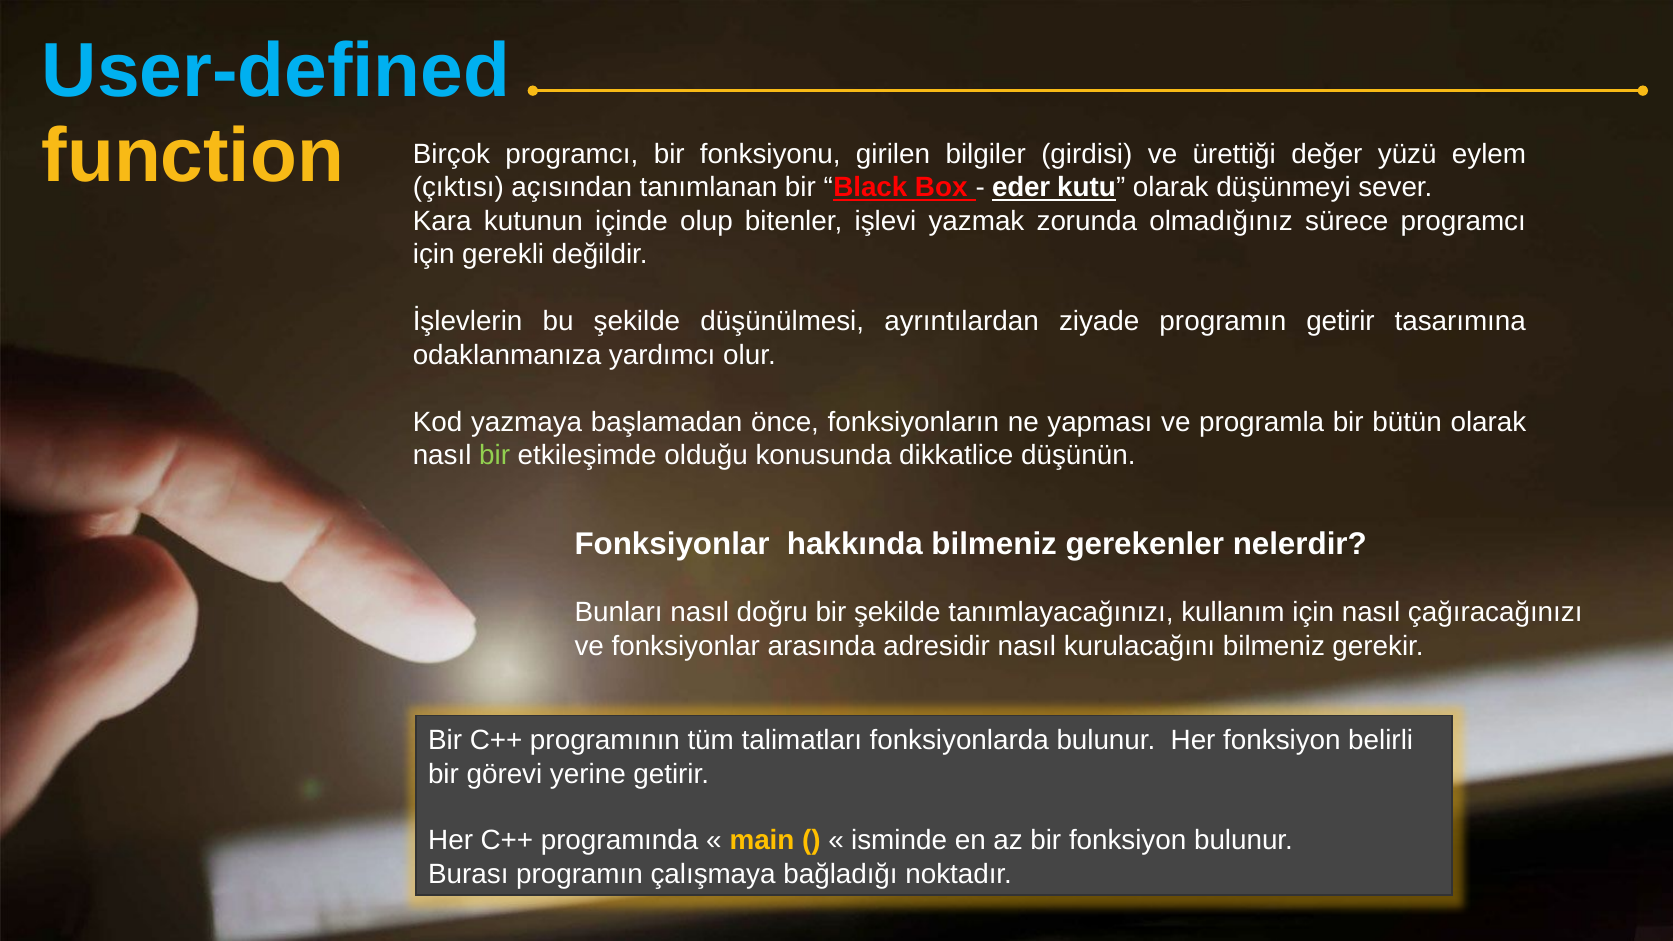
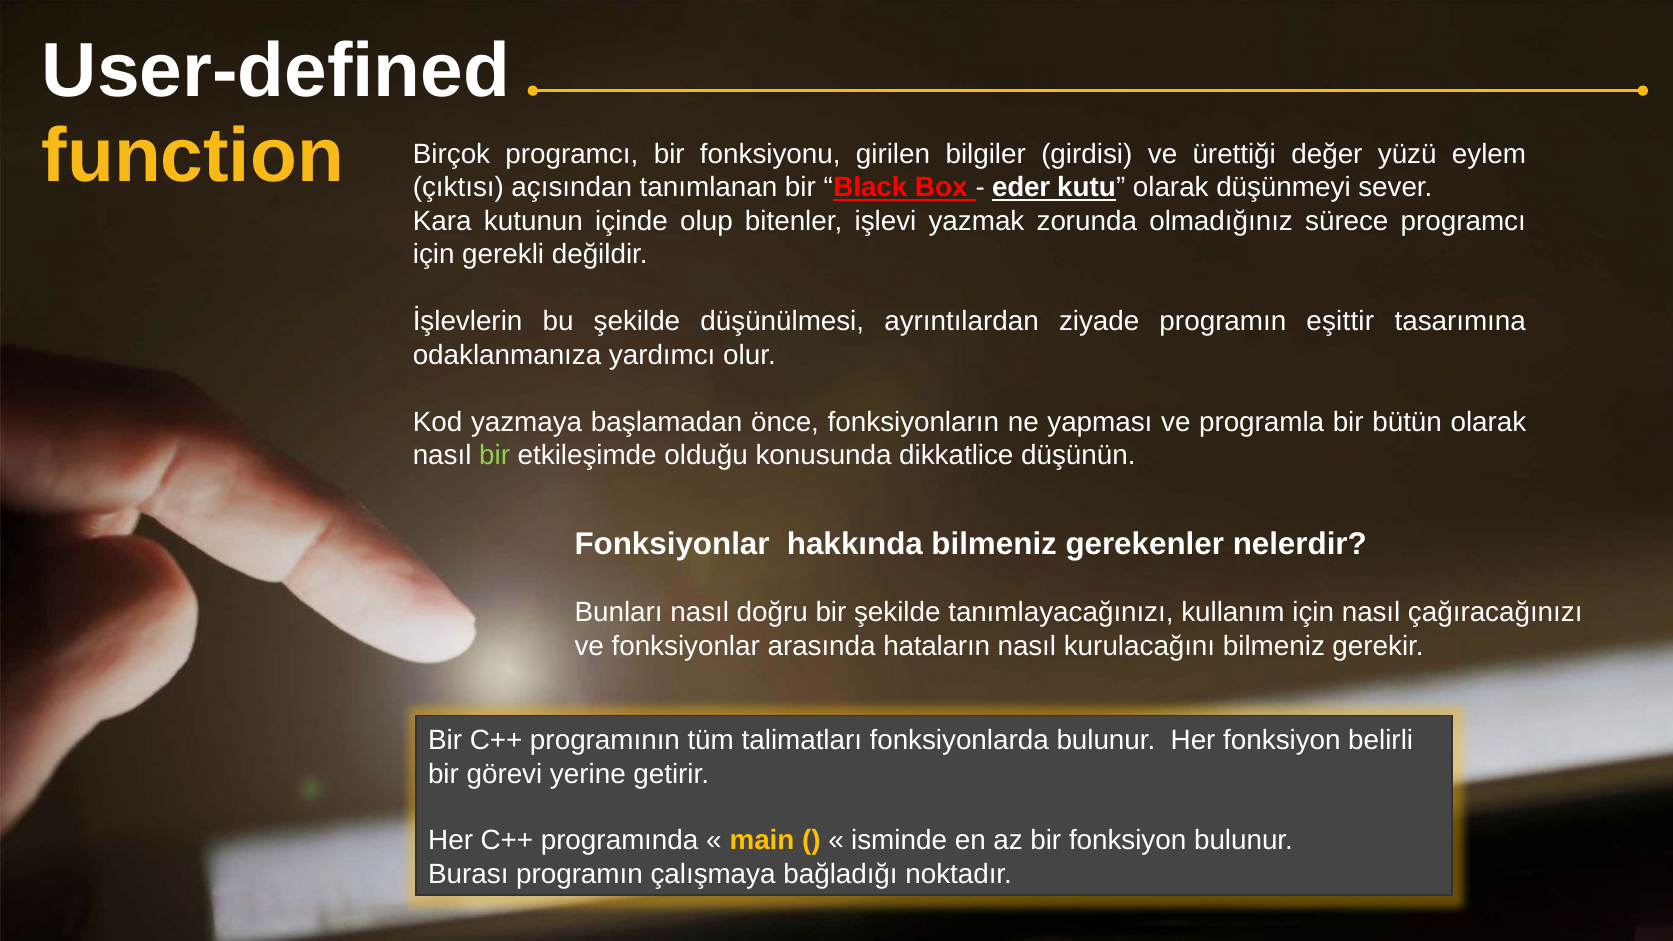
User-defined colour: light blue -> white
programın getirir: getirir -> eşittir
adresidir: adresidir -> hataların
